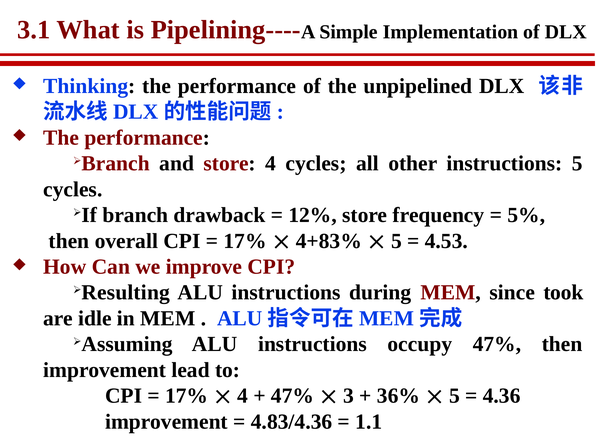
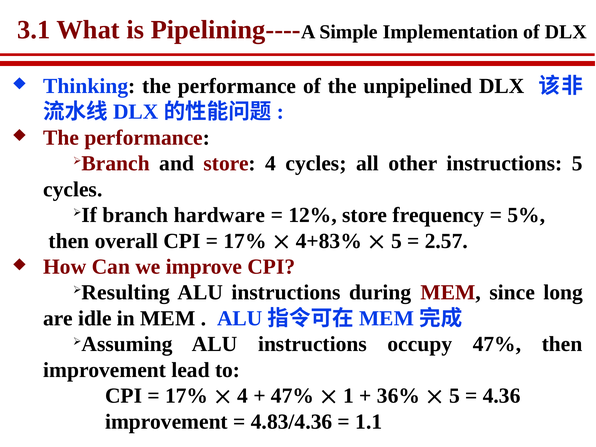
drawback: drawback -> hardware
4.53: 4.53 -> 2.57
took: took -> long
3: 3 -> 1
